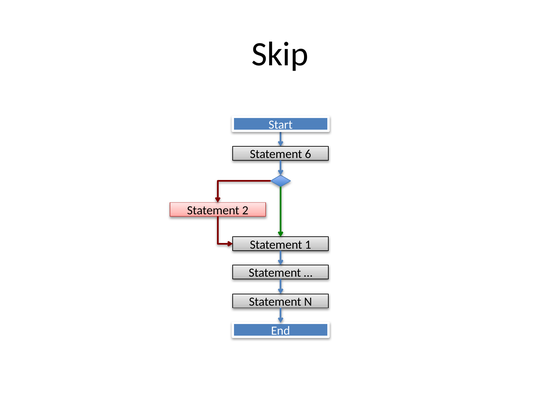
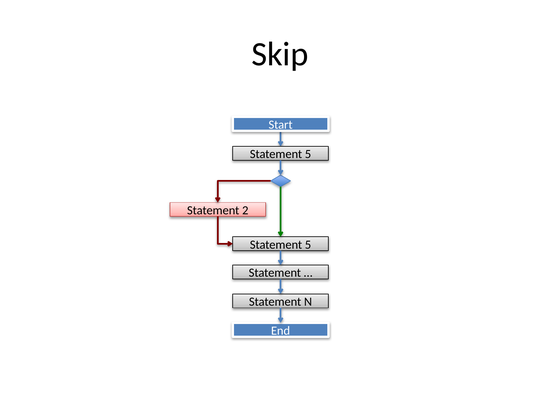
6 at (308, 154): 6 -> 5
1 at (308, 245): 1 -> 5
